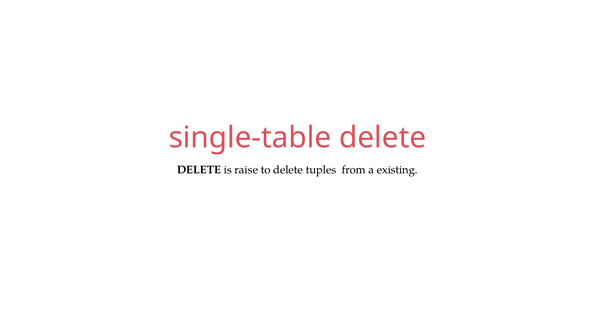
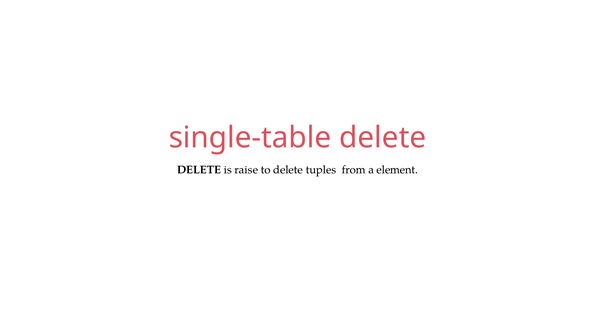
existing: existing -> element
